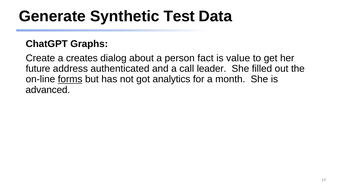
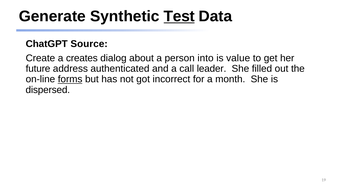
Test underline: none -> present
Graphs: Graphs -> Source
fact: fact -> into
analytics: analytics -> incorrect
advanced: advanced -> dispersed
